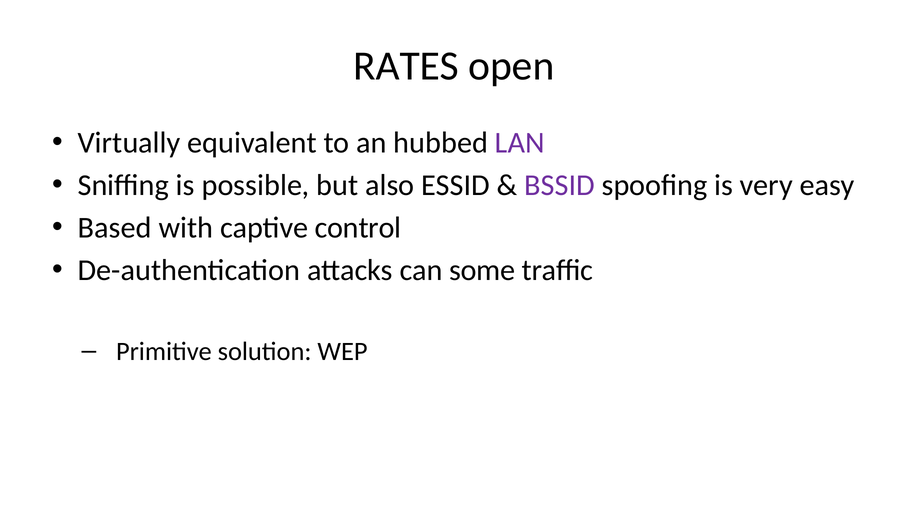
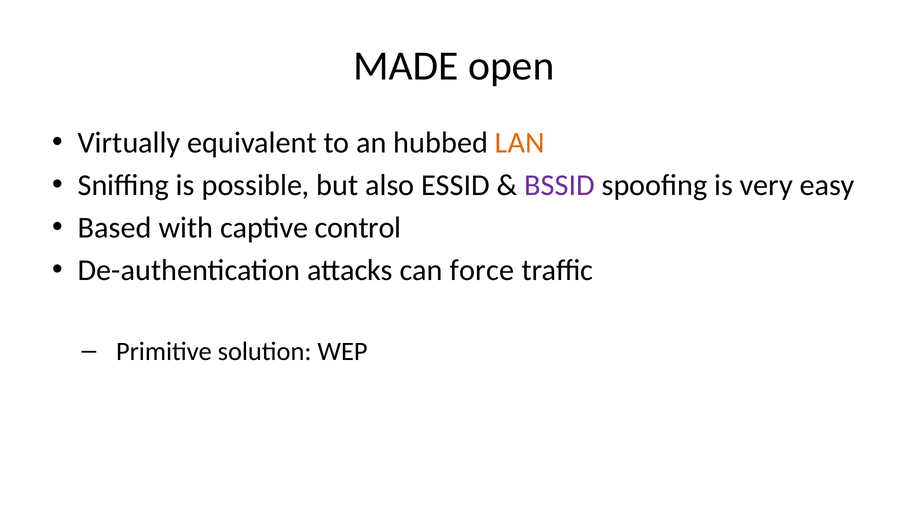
RATES: RATES -> MADE
LAN colour: purple -> orange
some: some -> force
